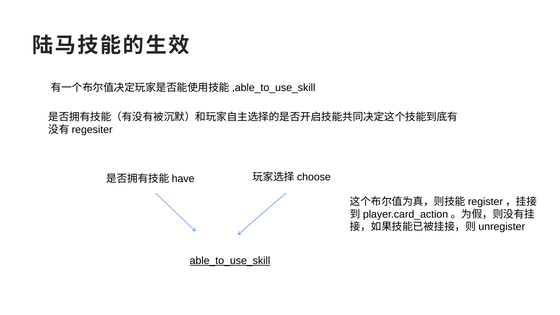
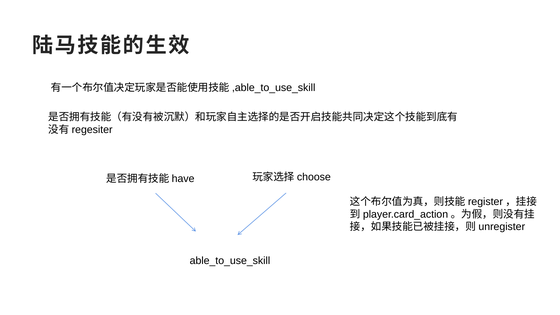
able_to_use_skill underline: present -> none
